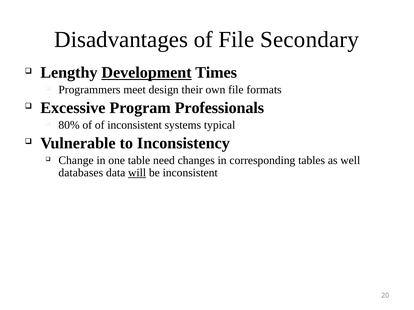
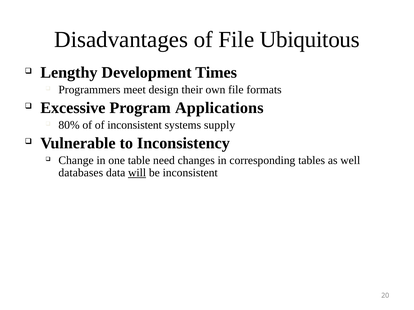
Secondary: Secondary -> Ubiquitous
Development underline: present -> none
Professionals: Professionals -> Applications
typical: typical -> supply
